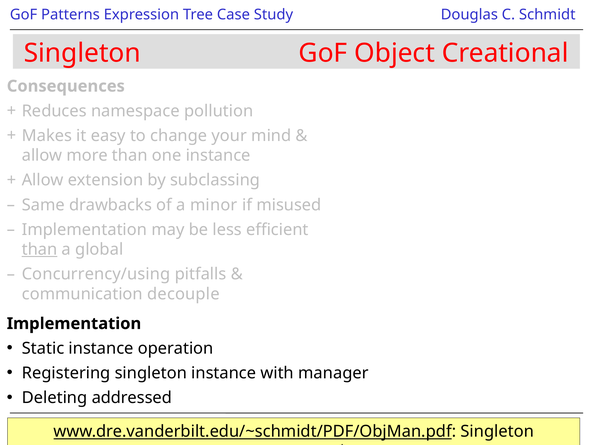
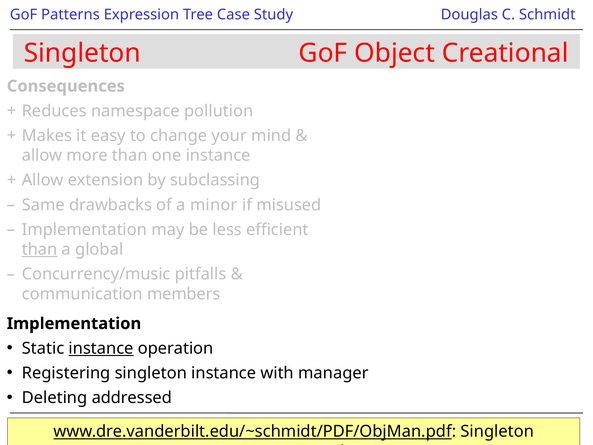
Concurrency/using: Concurrency/using -> Concurrency/music
decouple: decouple -> members
instance at (101, 348) underline: none -> present
